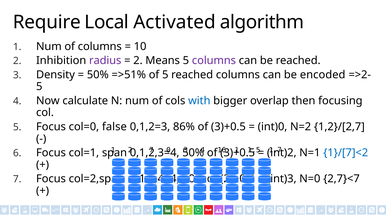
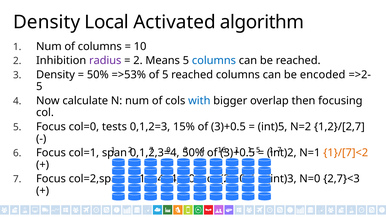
Require at (47, 22): Require -> Density
columns at (214, 61) colour: purple -> blue
=>51%: =>51% -> =>53%
false: false -> tests
86%: 86% -> 15%
int)0: int)0 -> int)5
1}/[7]<2 colour: blue -> orange
2,7}<7: 2,7}<7 -> 2,7}<3
